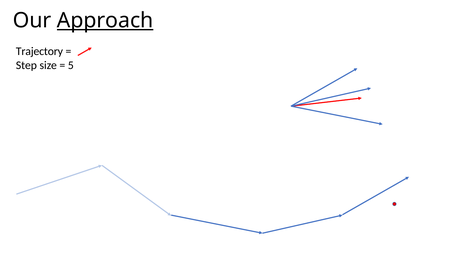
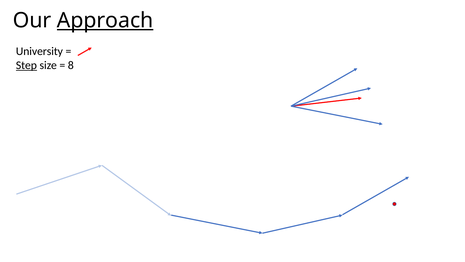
Trajectory: Trajectory -> University
Step underline: none -> present
5: 5 -> 8
